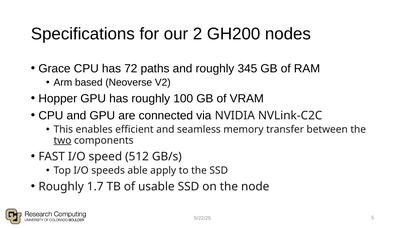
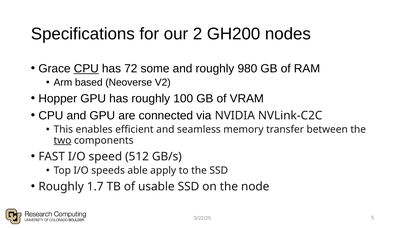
CPU at (86, 68) underline: none -> present
paths: paths -> some
345: 345 -> 980
